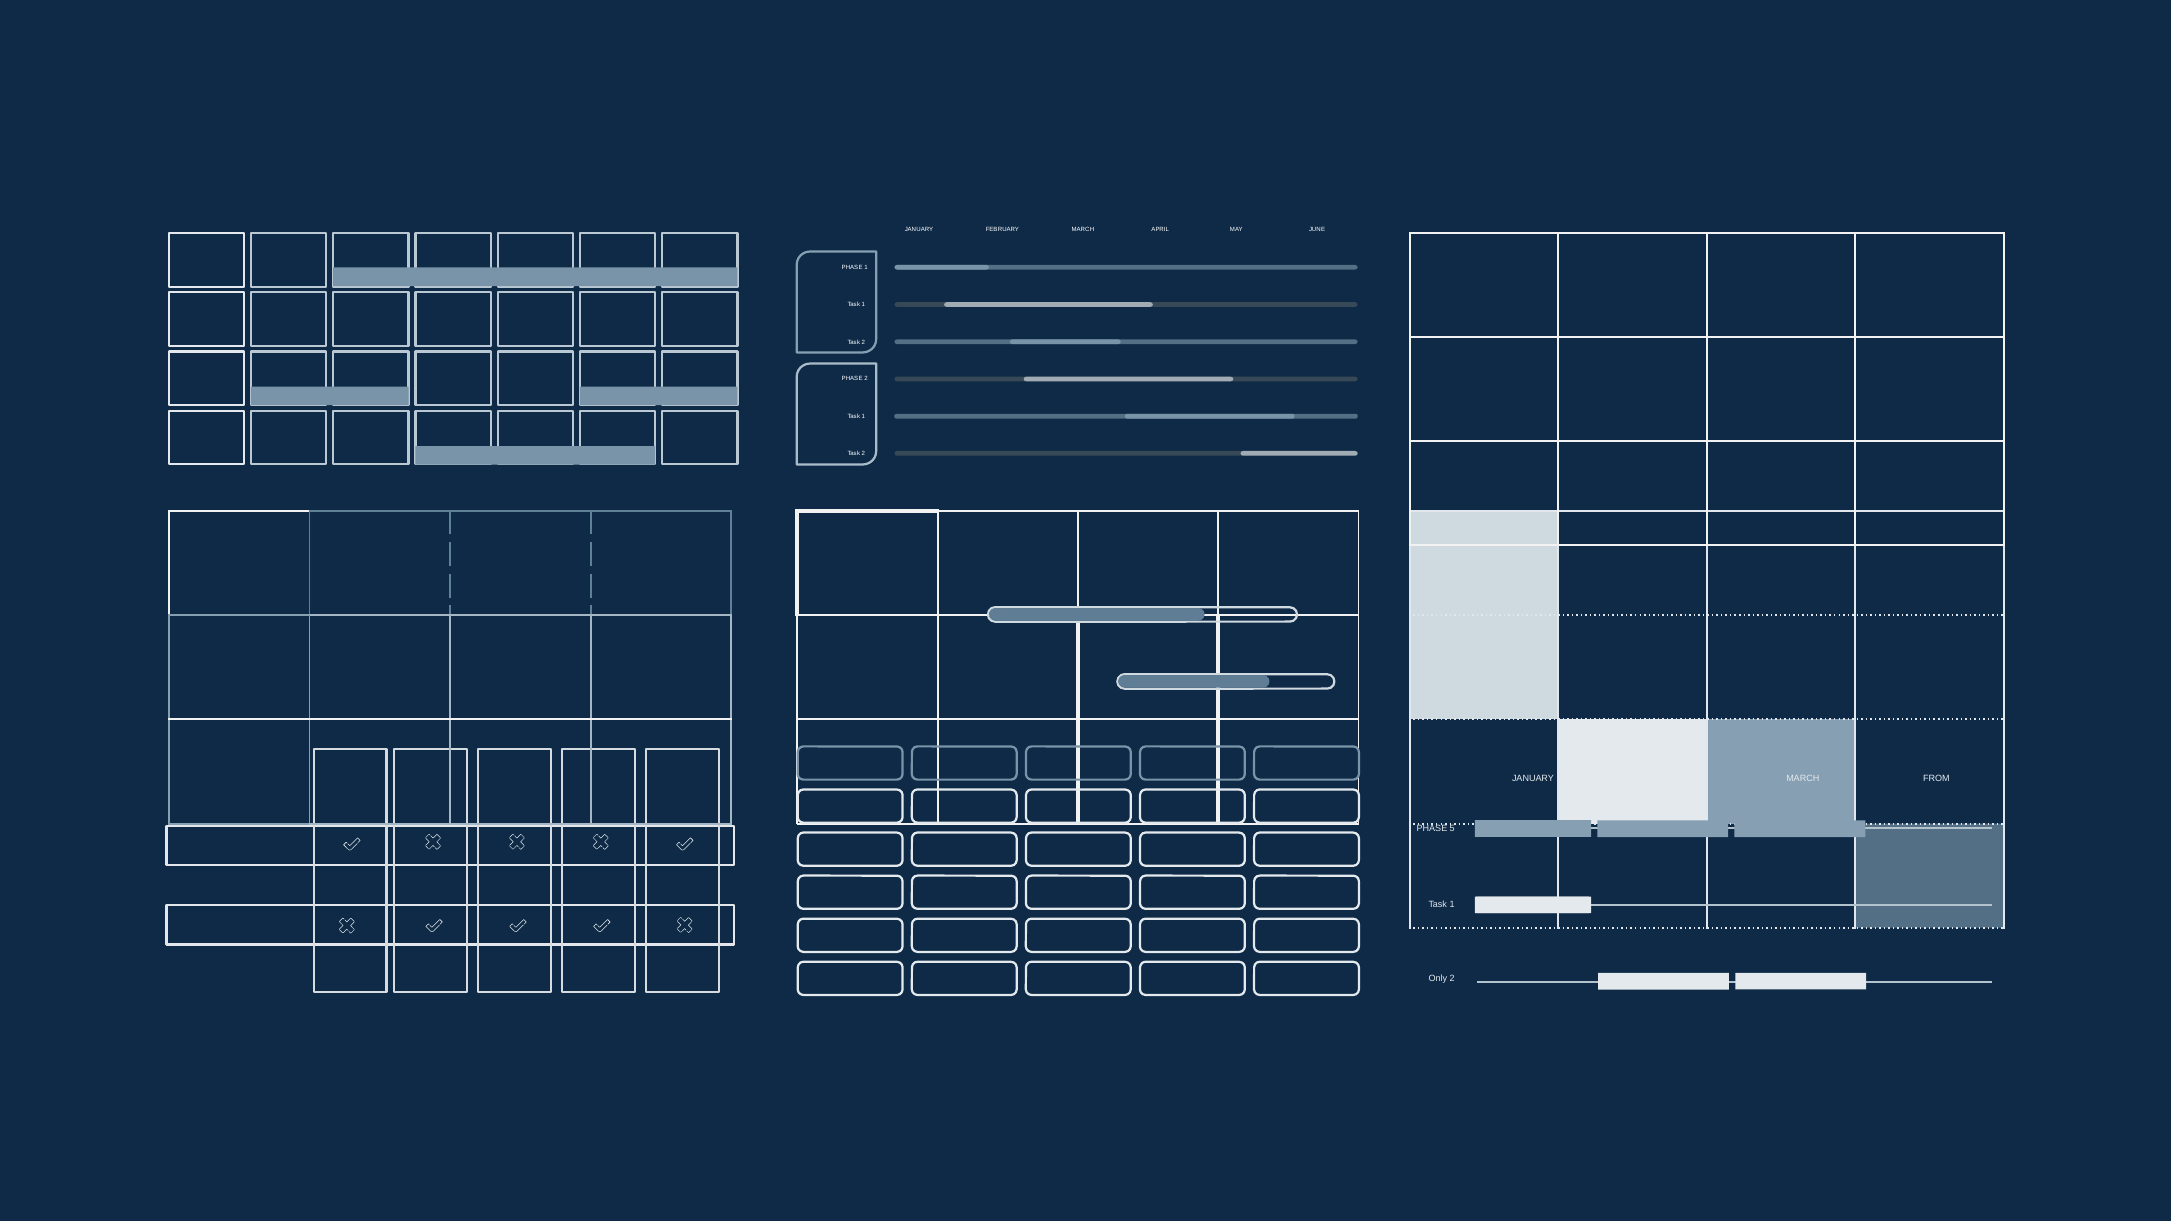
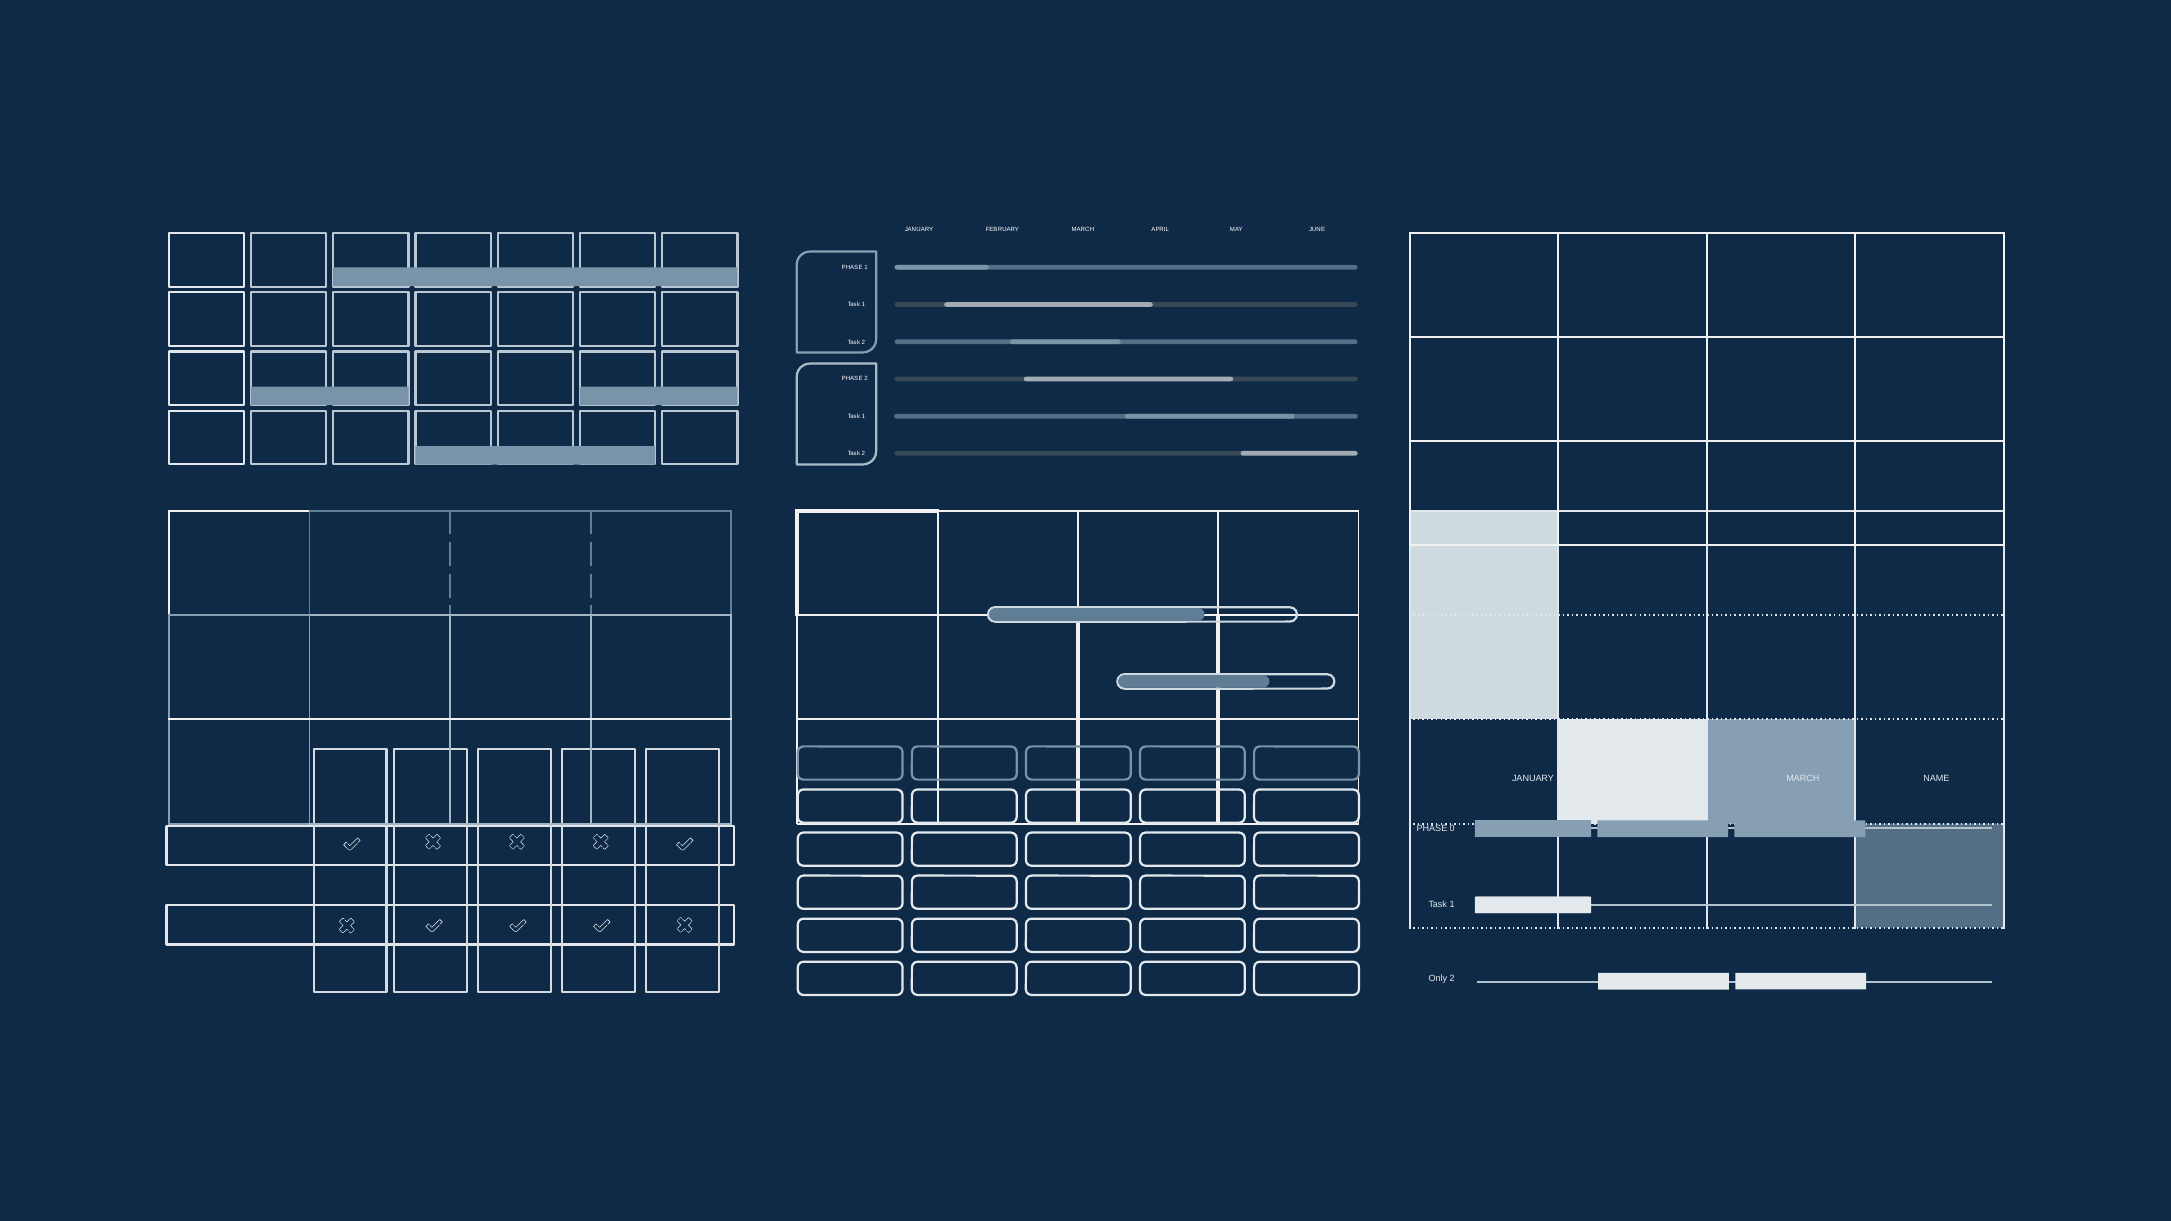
FROM: FROM -> NAME
5: 5 -> 0
